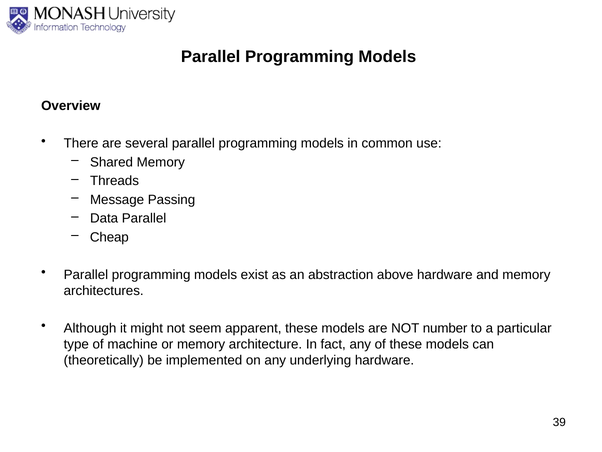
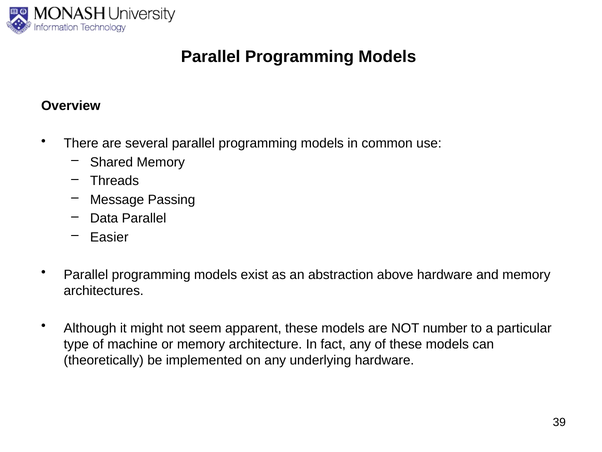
Cheap: Cheap -> Easier
